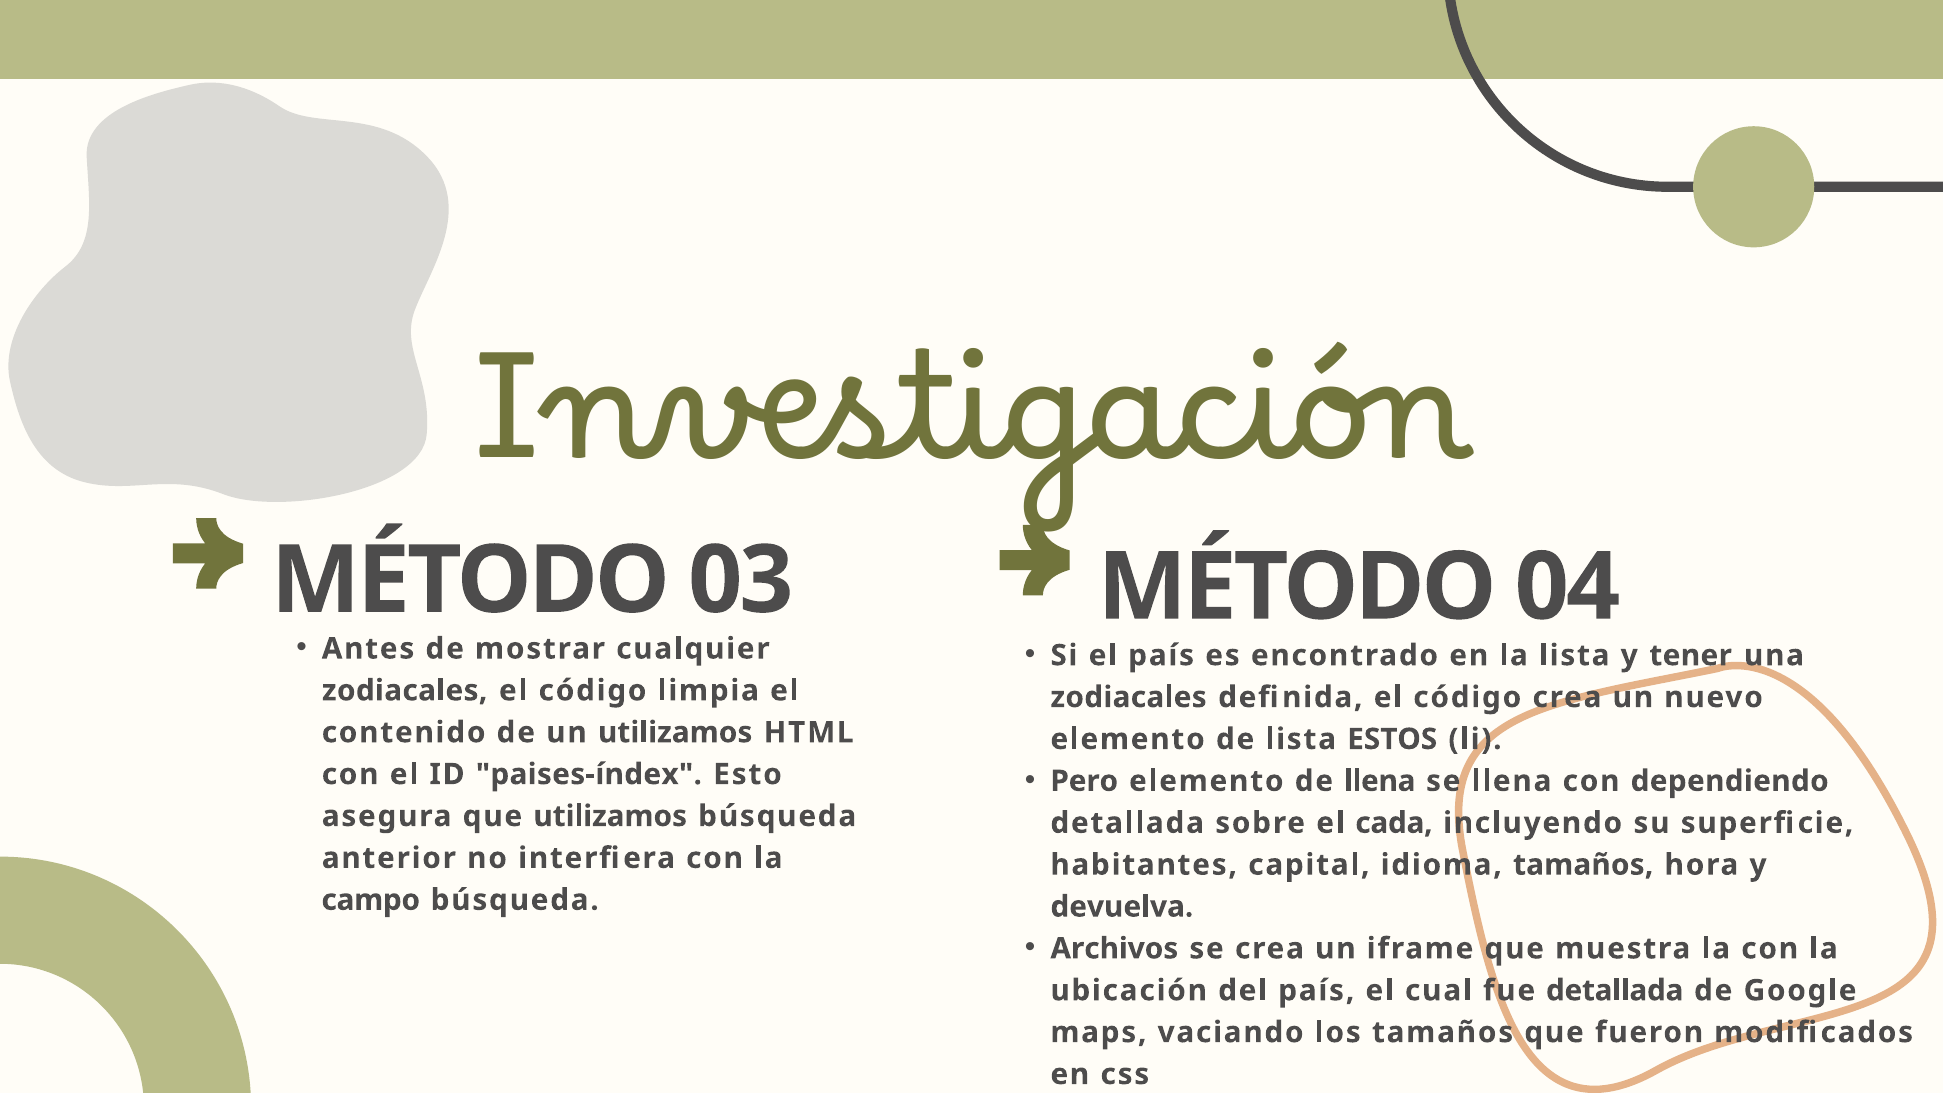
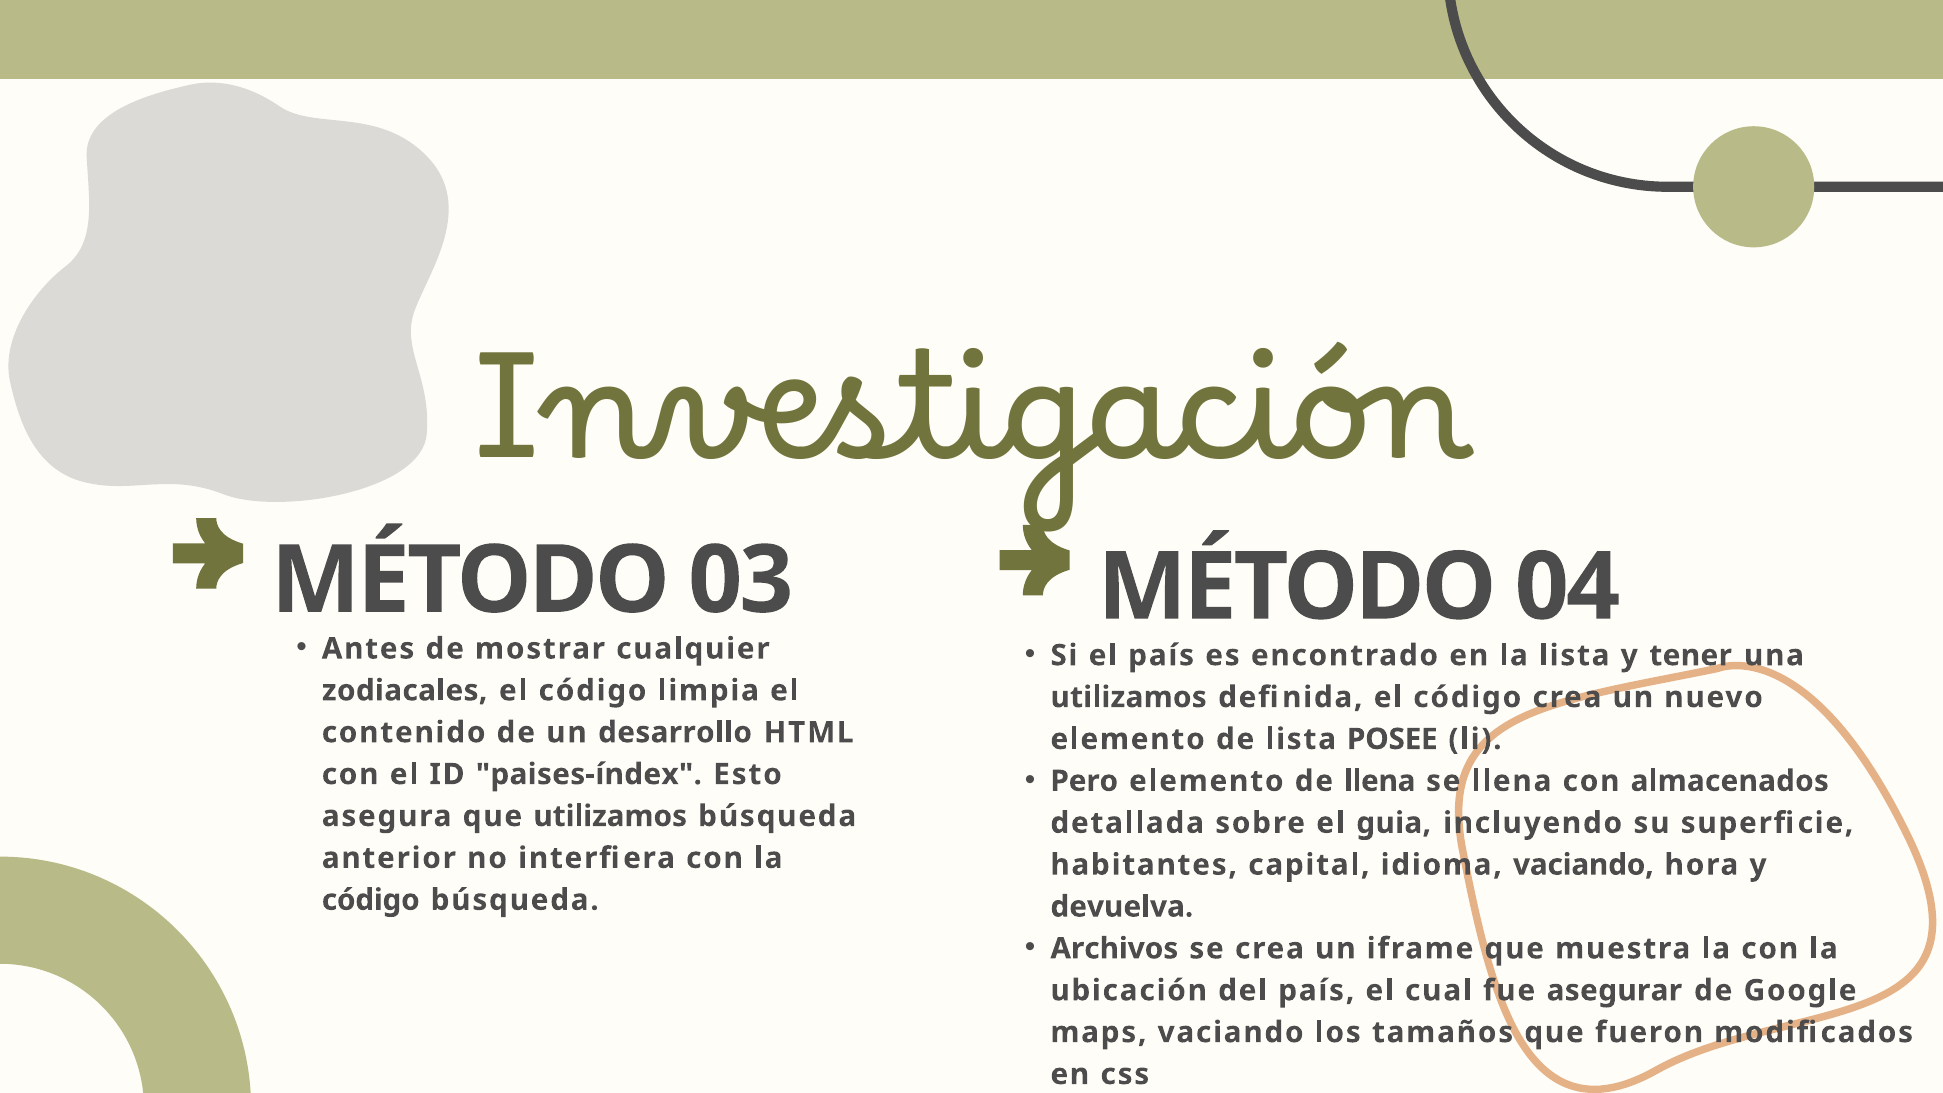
zodiacales at (1129, 697): zodiacales -> utilizamos
un utilizamos: utilizamos -> desarrollo
ESTOS: ESTOS -> POSEE
dependiendo: dependiendo -> almacenados
cada: cada -> guia
idioma tamaños: tamaños -> vaciando
campo at (371, 900): campo -> código
fue detallada: detallada -> asegurar
